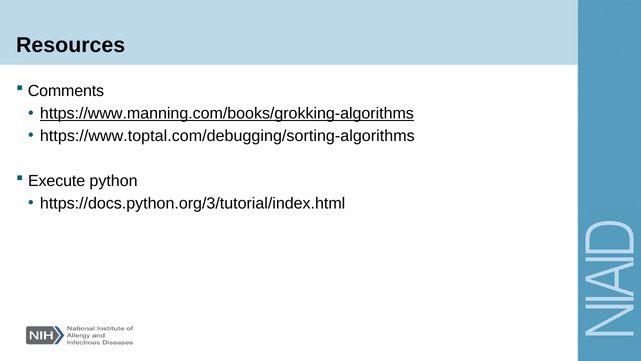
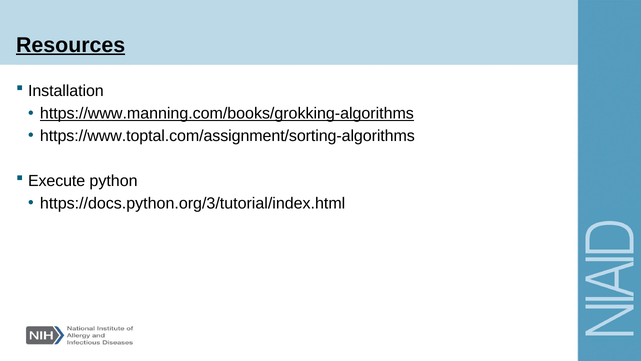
Resources underline: none -> present
Comments: Comments -> Installation
https://www.toptal.com/debugging/sorting-algorithms: https://www.toptal.com/debugging/sorting-algorithms -> https://www.toptal.com/assignment/sorting-algorithms
